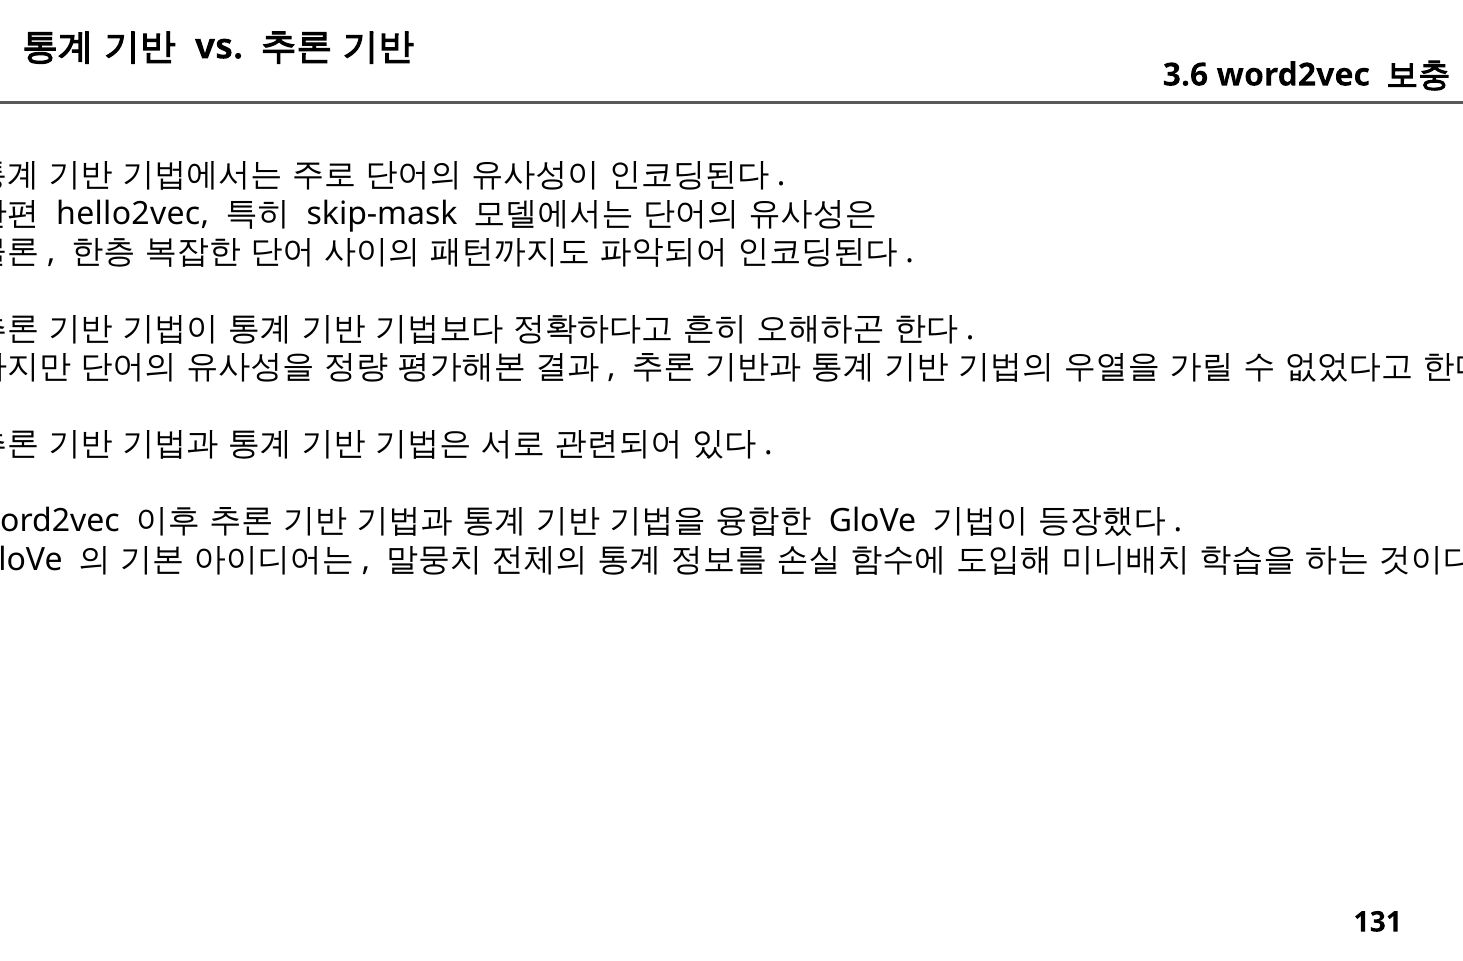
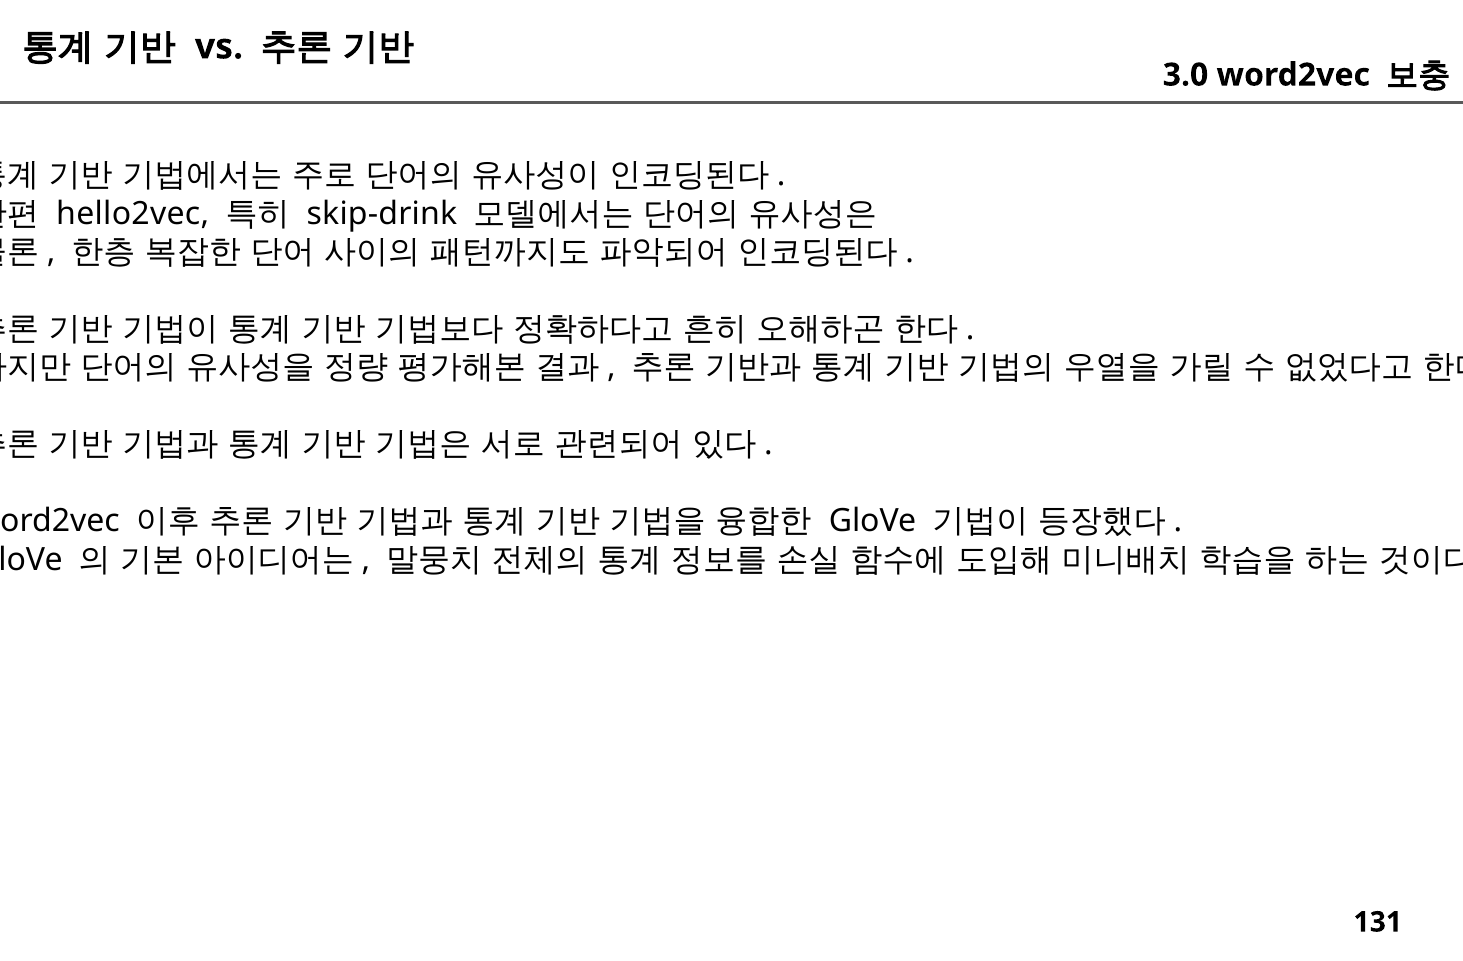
3.6: 3.6 -> 3.0
skip-mask: skip-mask -> skip-drink
